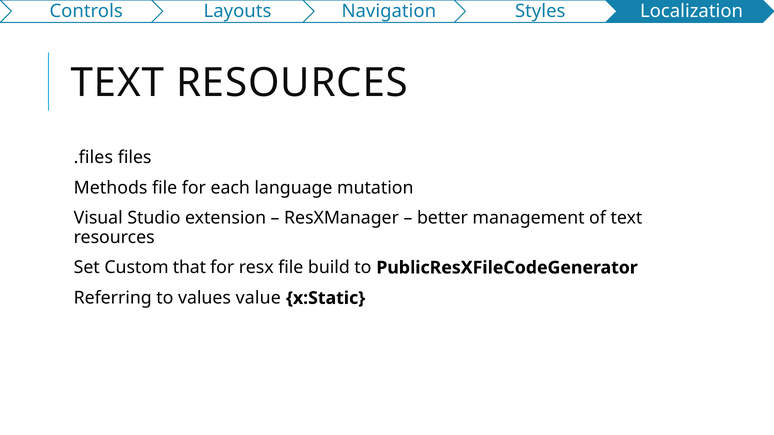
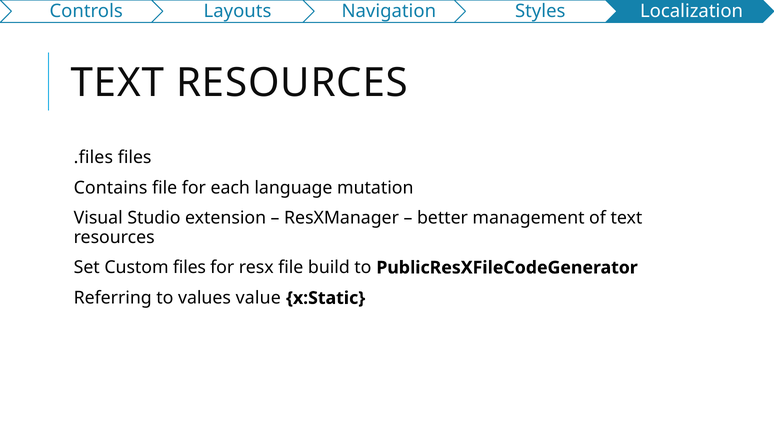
Methods: Methods -> Contains
Custom that: that -> files
